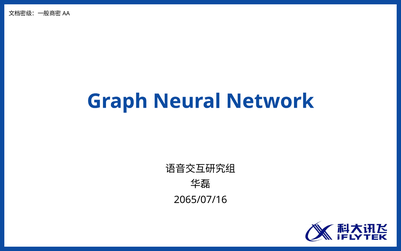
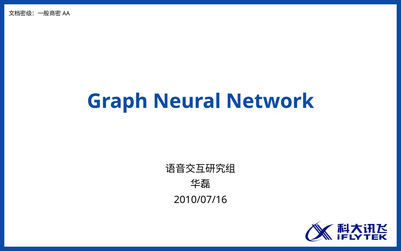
2065/07/16: 2065/07/16 -> 2010/07/16
